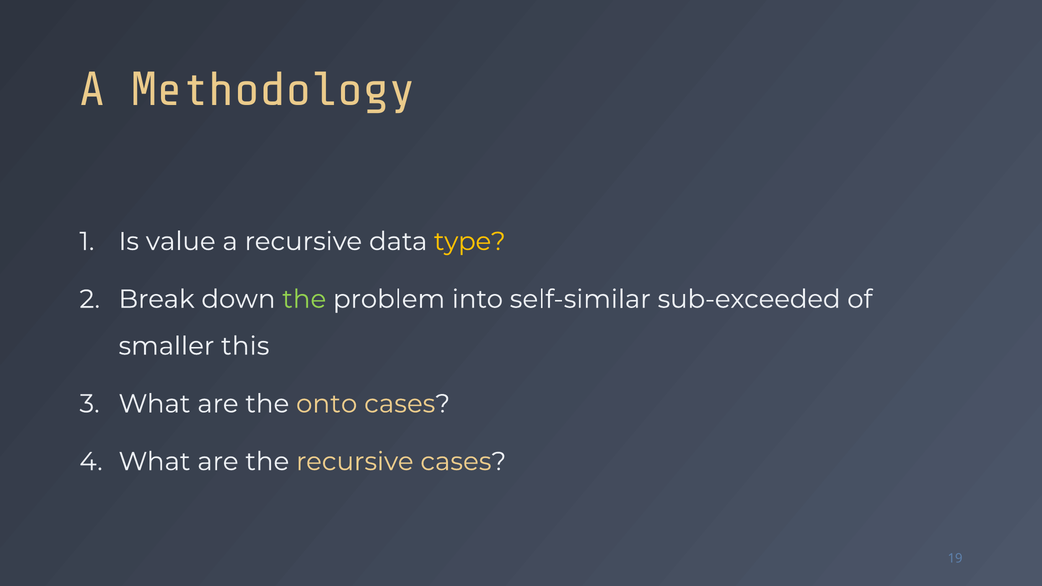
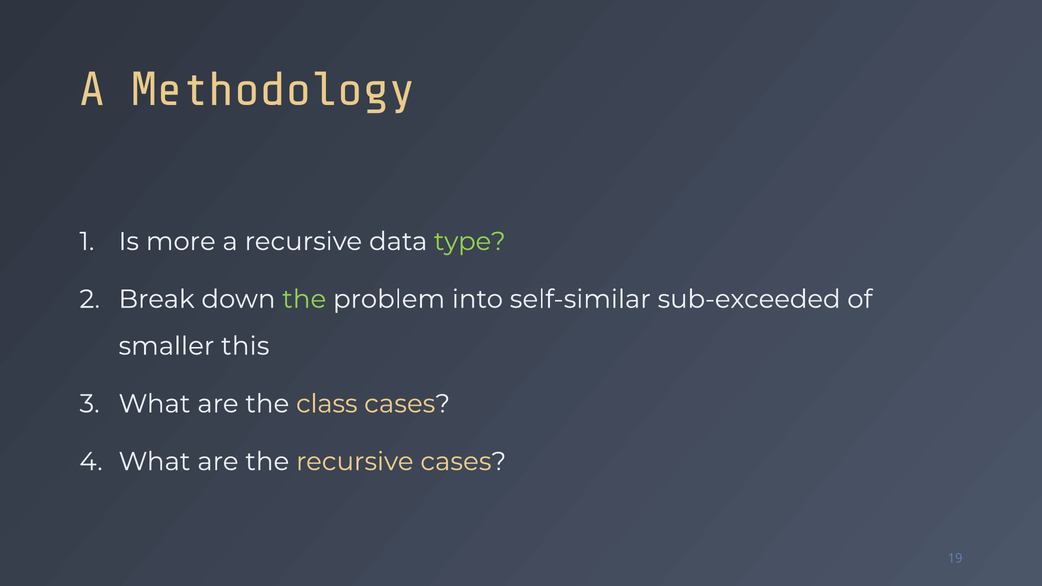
value: value -> more
type colour: yellow -> light green
onto: onto -> class
